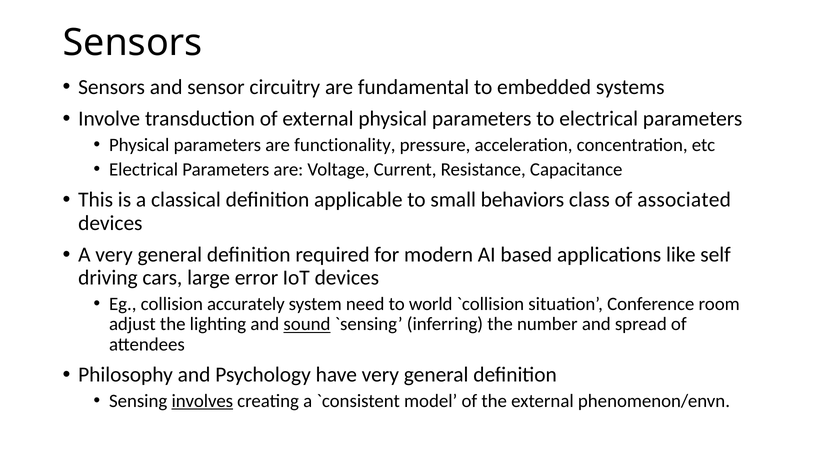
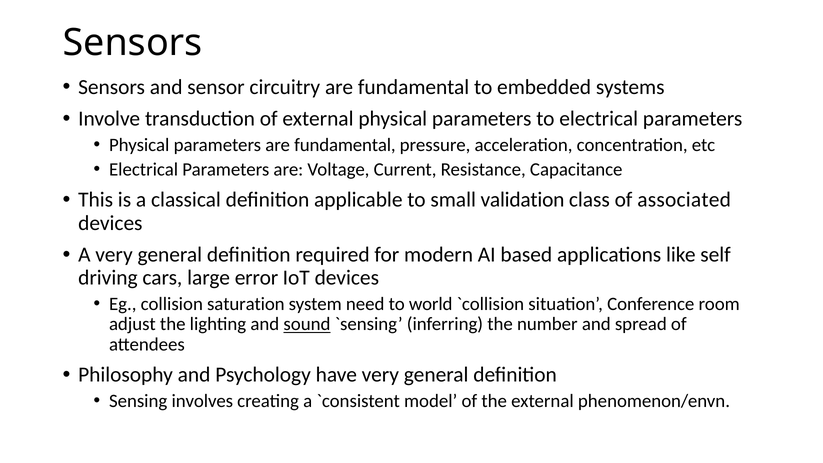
parameters are functionality: functionality -> fundamental
behaviors: behaviors -> validation
accurately: accurately -> saturation
involves underline: present -> none
